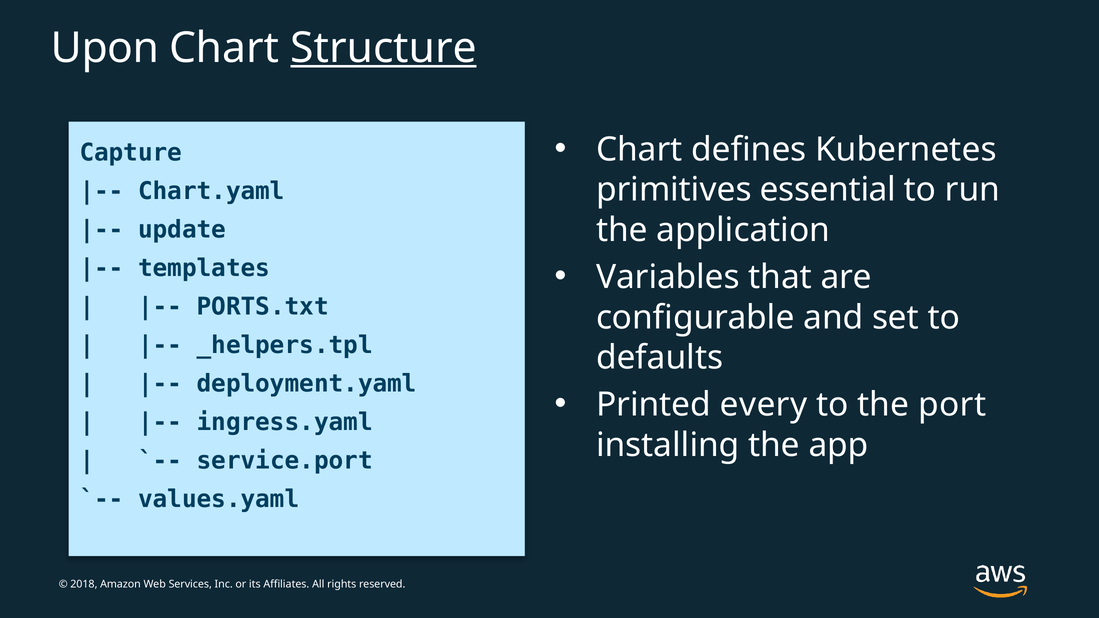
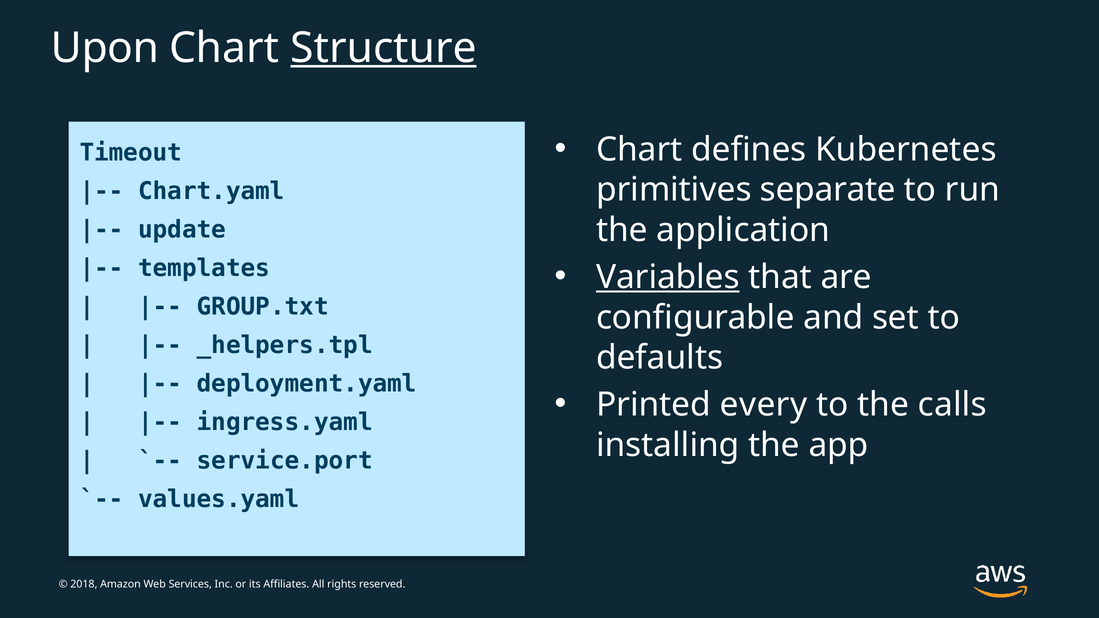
Capture: Capture -> Timeout
essential: essential -> separate
Variables underline: none -> present
PORTS.txt: PORTS.txt -> GROUP.txt
port: port -> calls
